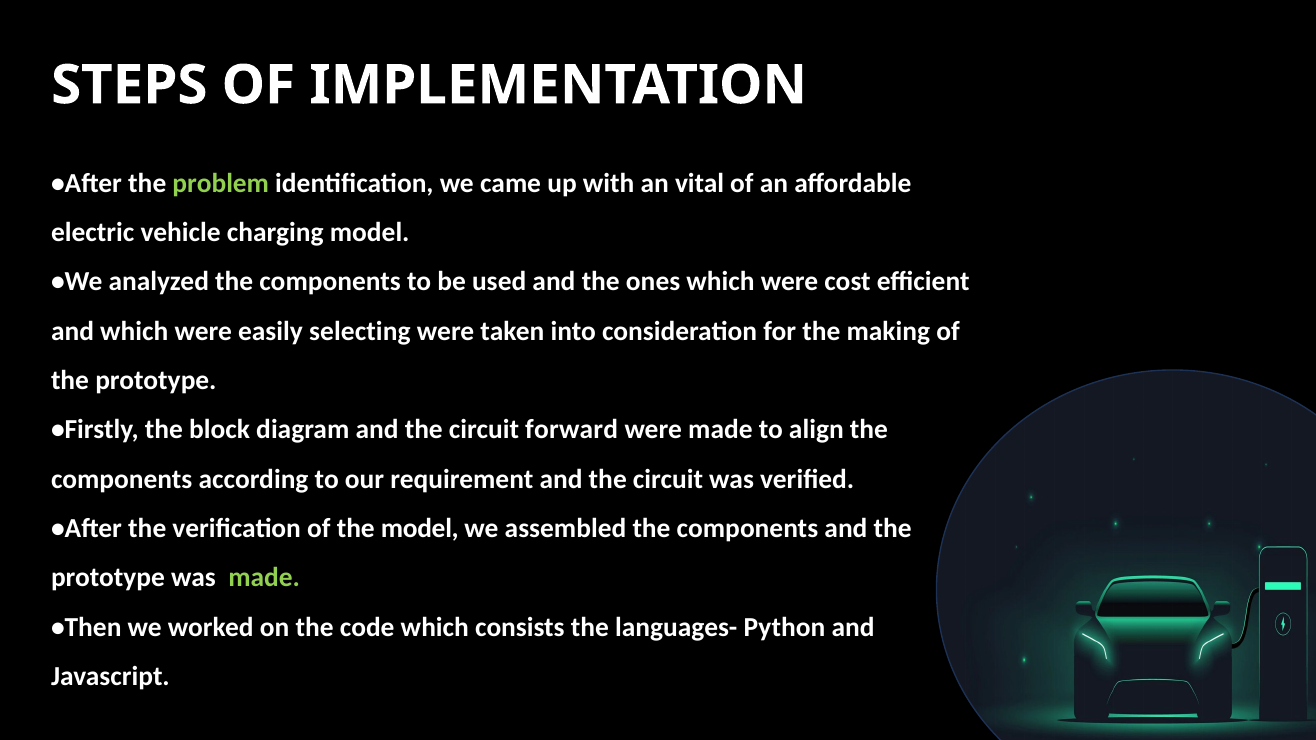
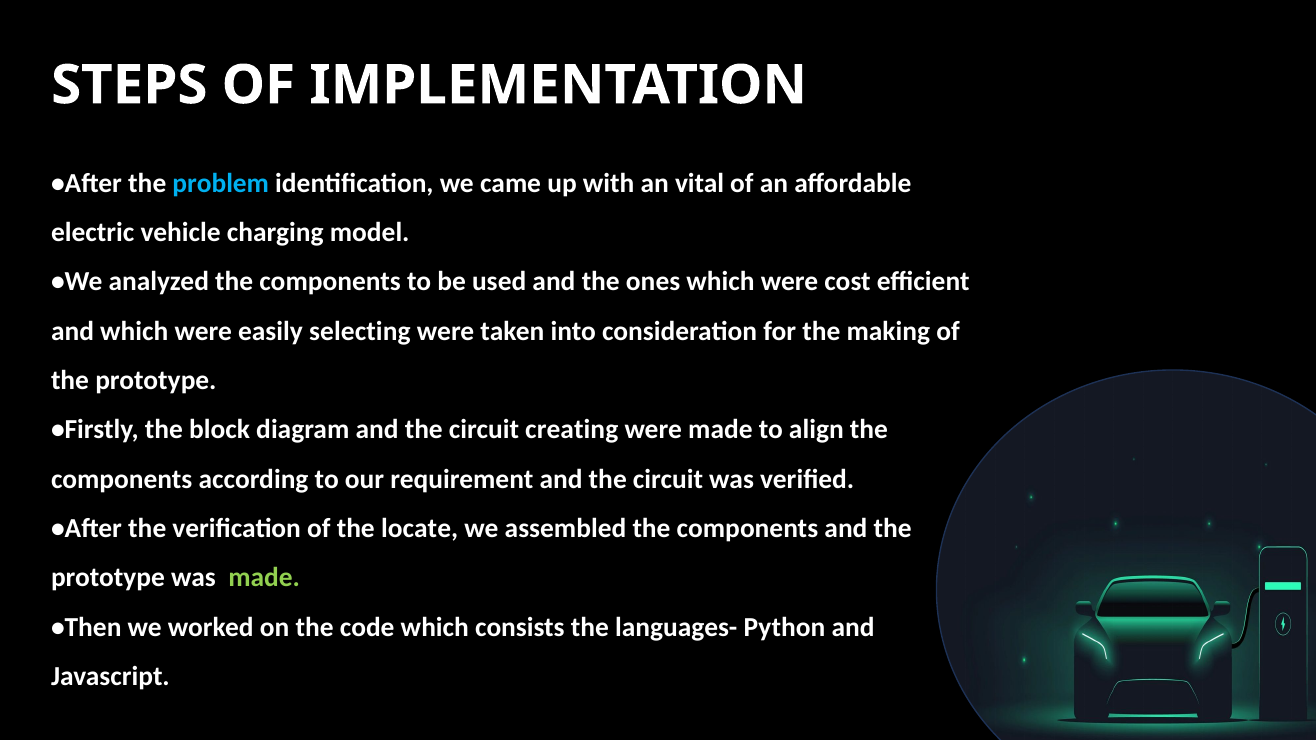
problem colour: light green -> light blue
forward: forward -> creating
the model: model -> locate
